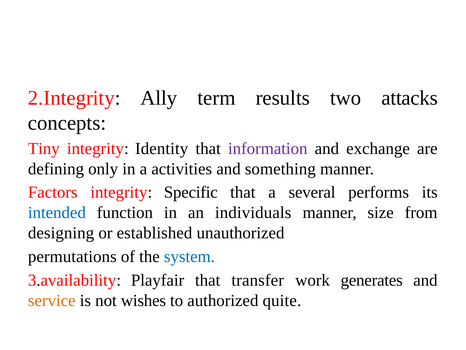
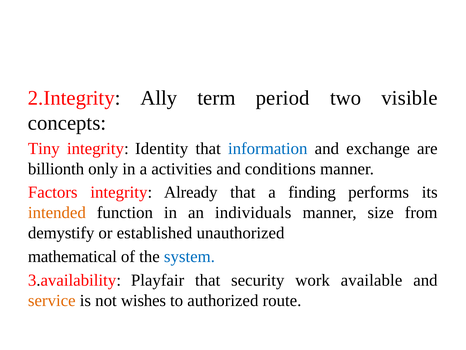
results: results -> period
attacks: attacks -> visible
information colour: purple -> blue
defining: defining -> billionth
something: something -> conditions
Specific: Specific -> Already
several: several -> finding
intended colour: blue -> orange
designing: designing -> demystify
permutations: permutations -> mathematical
transfer: transfer -> security
generates: generates -> available
quite: quite -> route
